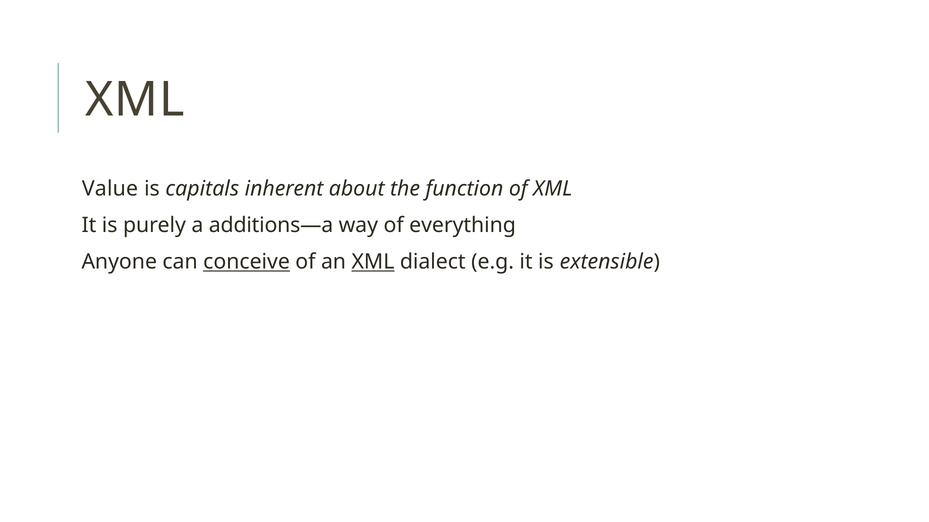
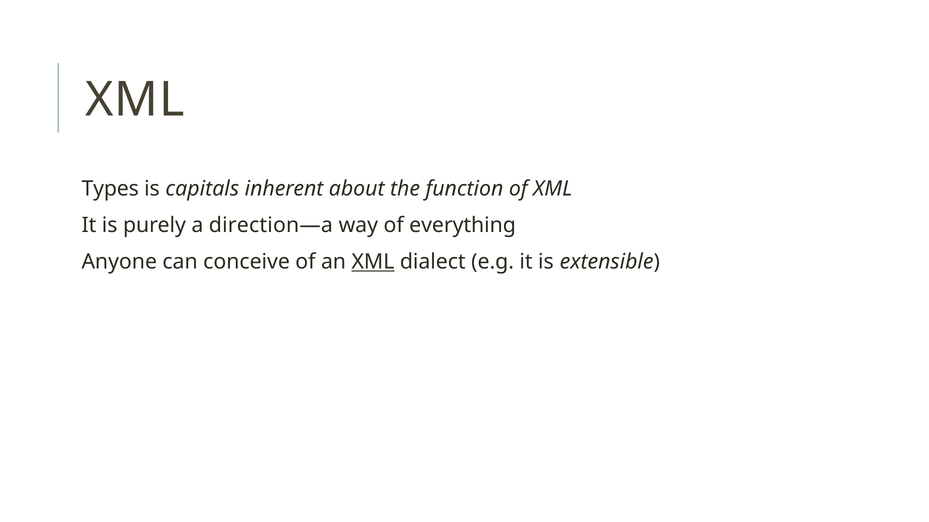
Value: Value -> Types
additions—a: additions—a -> direction—a
conceive underline: present -> none
